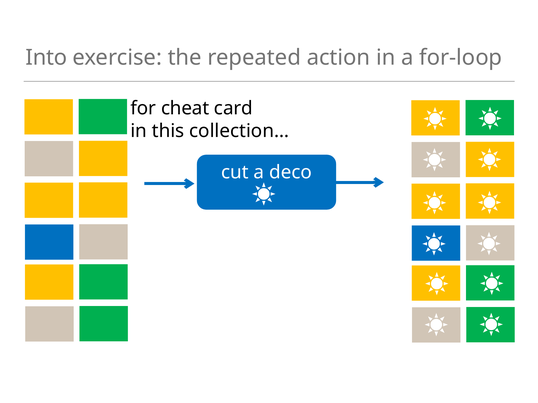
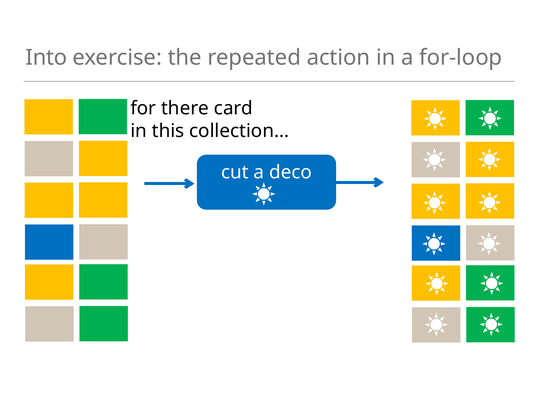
cheat: cheat -> there
